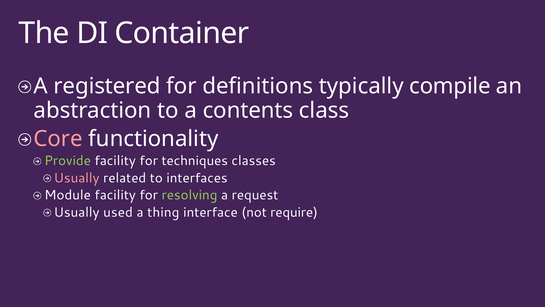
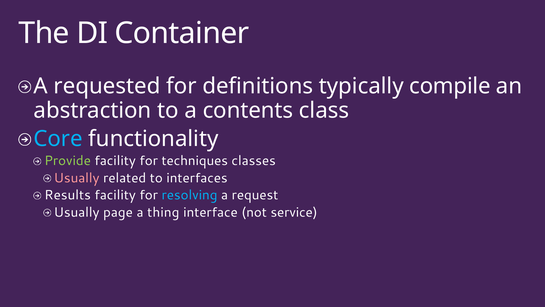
registered: registered -> requested
Core colour: pink -> light blue
Module: Module -> Results
resolving colour: light green -> light blue
used: used -> page
require: require -> service
